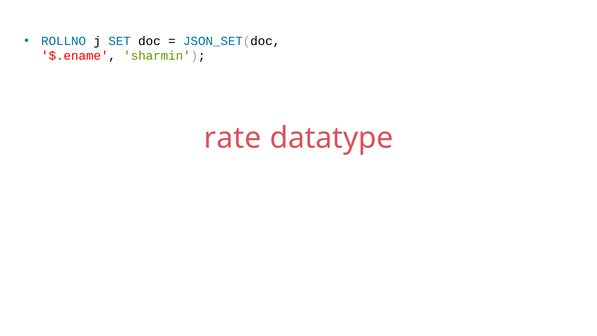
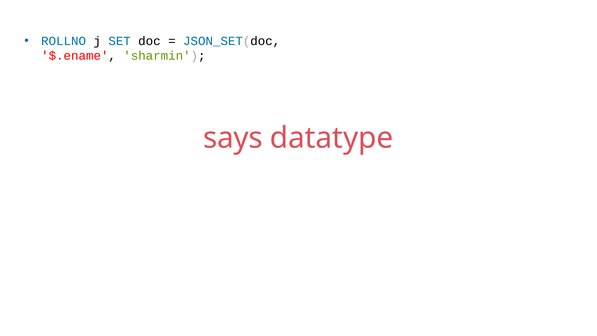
rate: rate -> says
